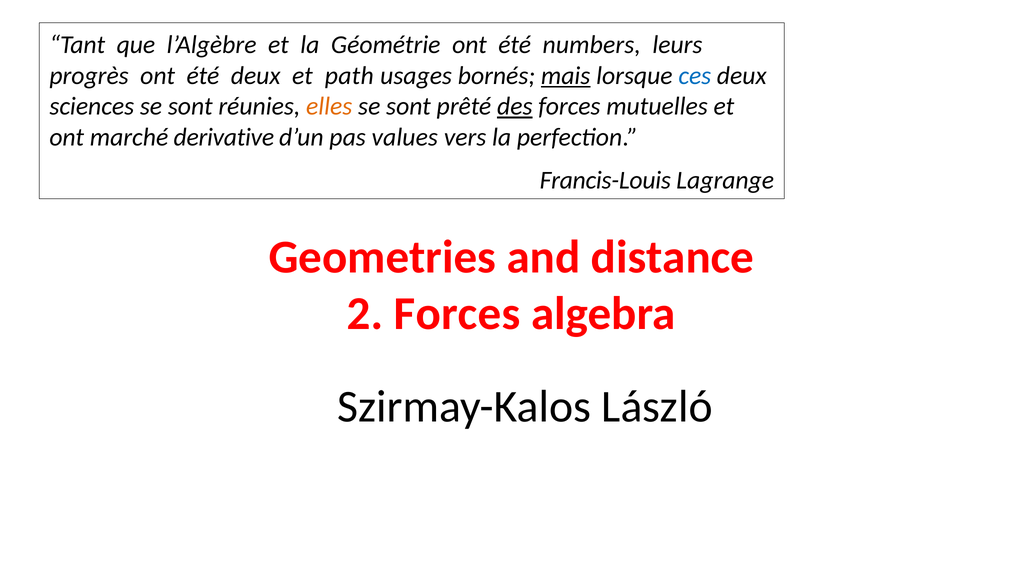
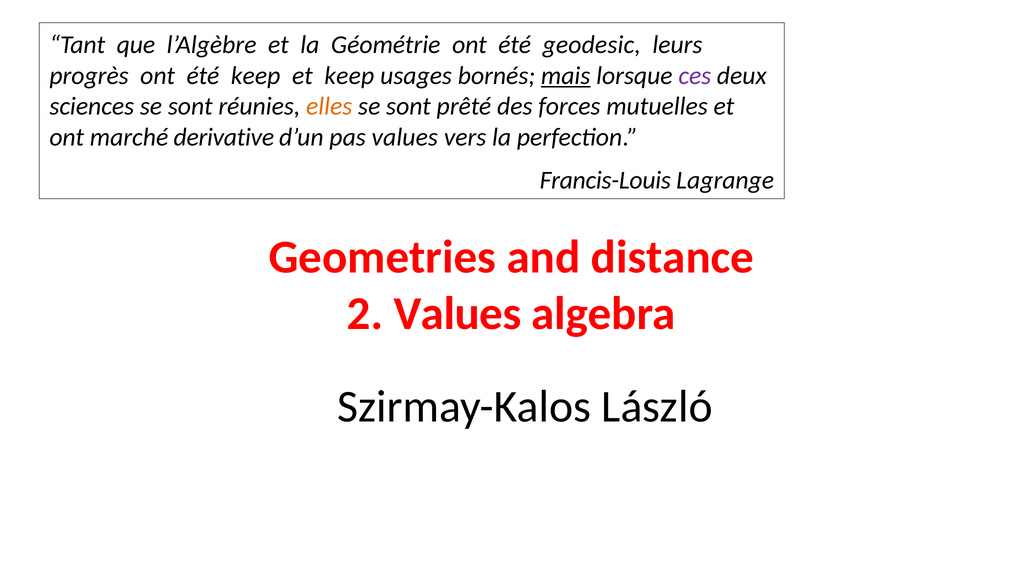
numbers: numbers -> geodesic
été deux: deux -> keep
et path: path -> keep
ces colour: blue -> purple
des underline: present -> none
2 Forces: Forces -> Values
